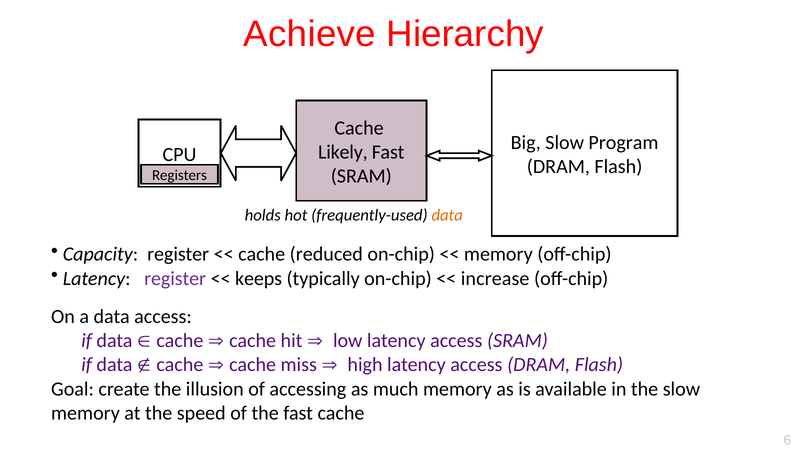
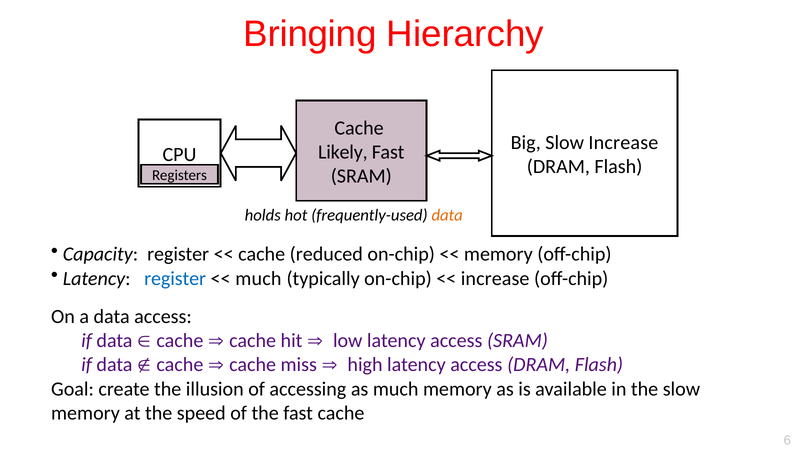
Achieve: Achieve -> Bringing
Slow Program: Program -> Increase
register at (175, 278) colour: purple -> blue
keeps at (259, 278): keeps -> much
